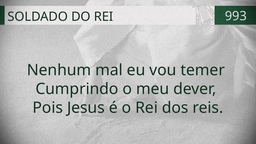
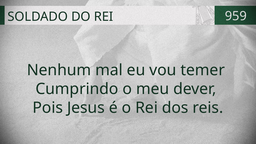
993: 993 -> 959
